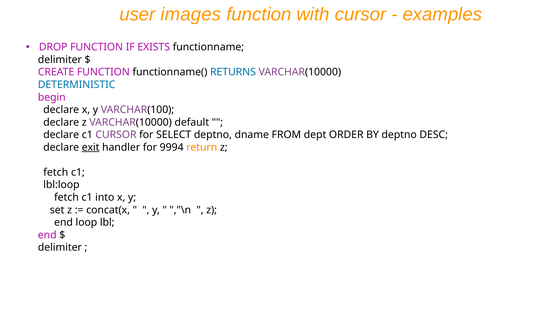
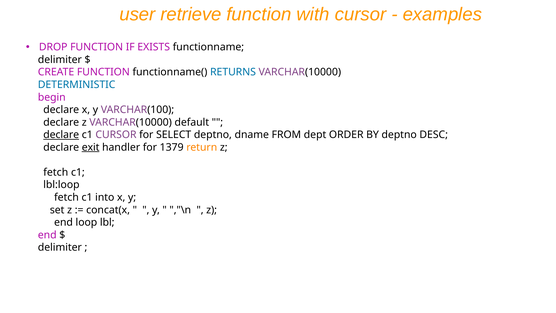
images: images -> retrieve
declare at (61, 135) underline: none -> present
9994: 9994 -> 1379
